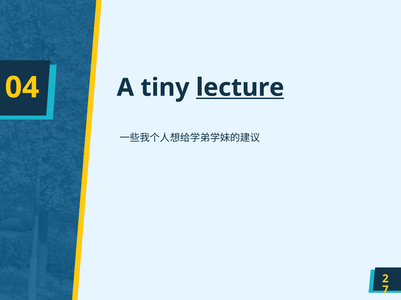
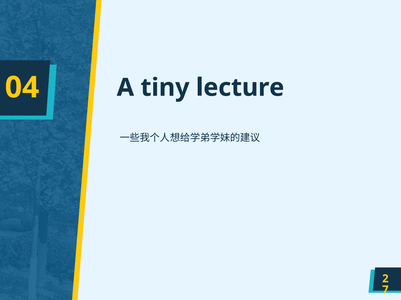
lecture underline: present -> none
